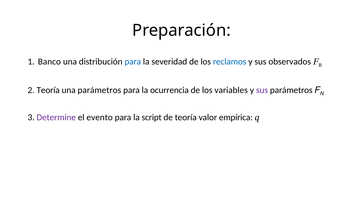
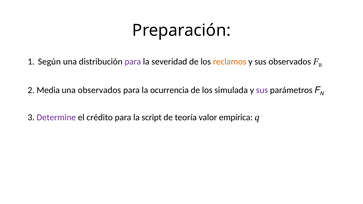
Banco: Banco -> Según
para at (133, 62) colour: blue -> purple
reclamos colour: blue -> orange
2 Teoría: Teoría -> Media
una parámetros: parámetros -> observados
variables: variables -> simulada
evento: evento -> crédito
